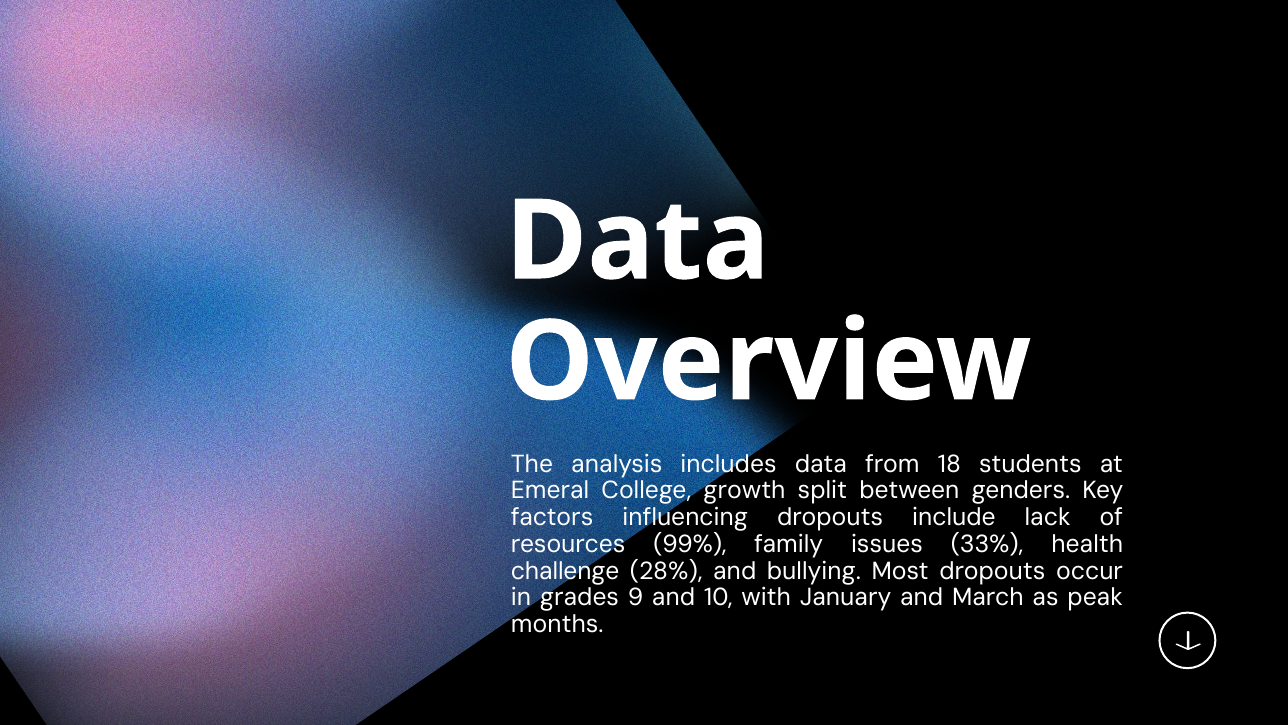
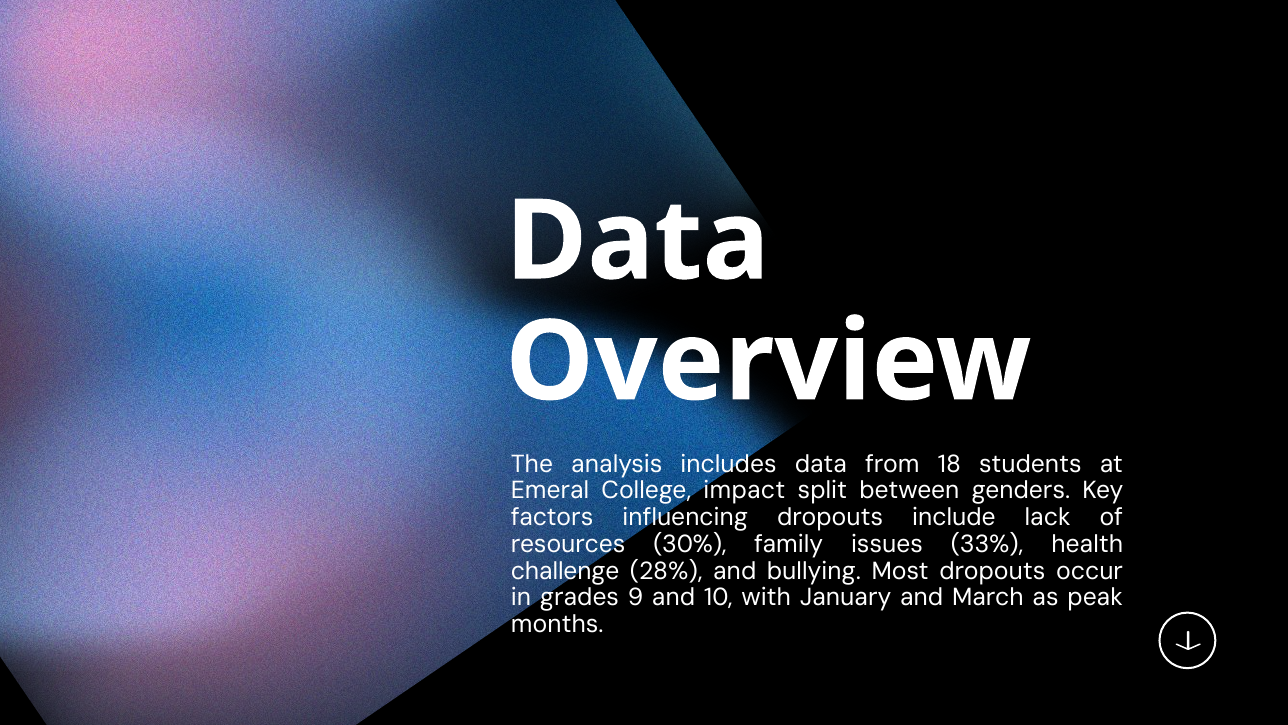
growth: growth -> impact
99%: 99% -> 30%
